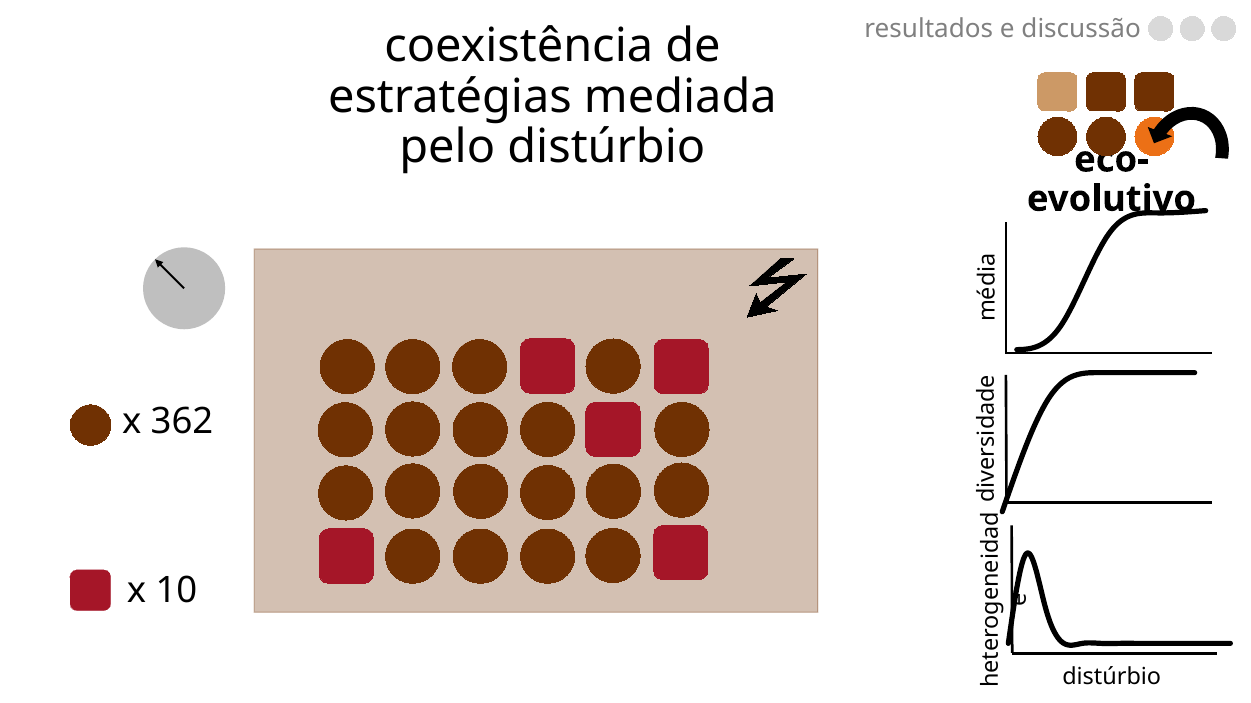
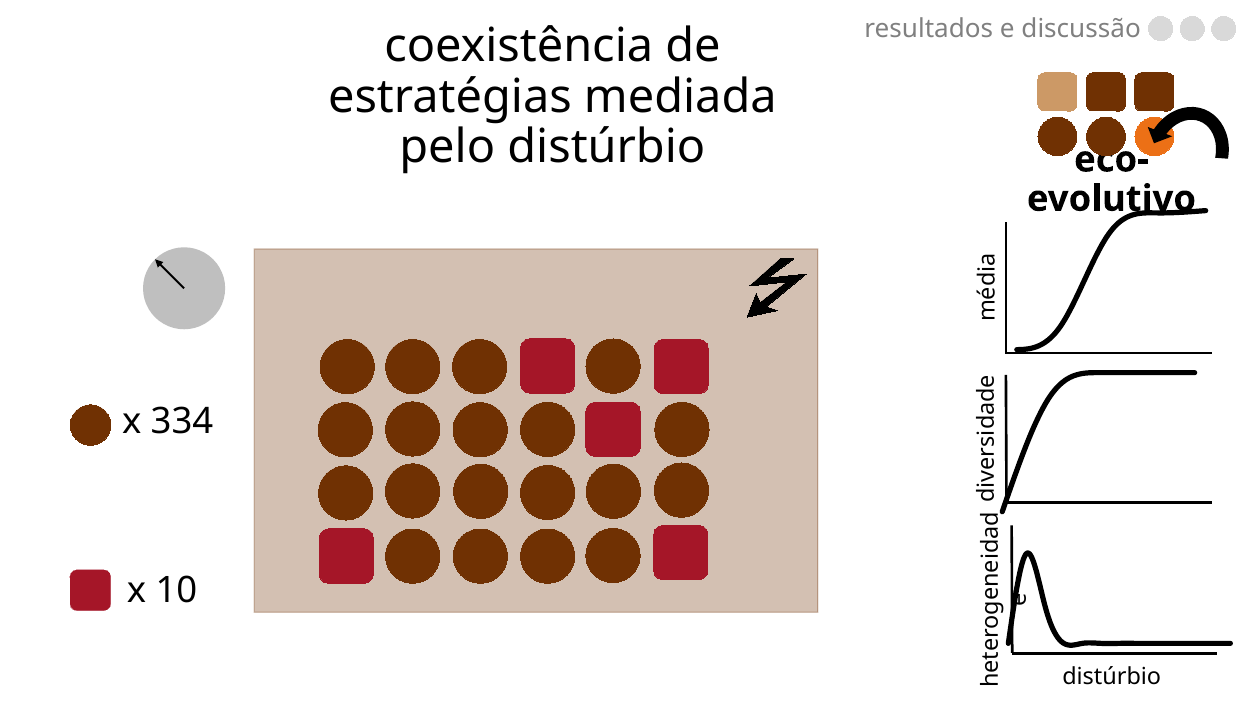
362: 362 -> 334
